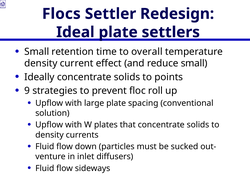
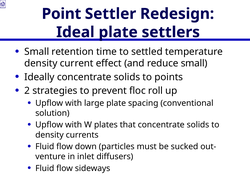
Flocs: Flocs -> Point
overall: overall -> settled
9: 9 -> 2
